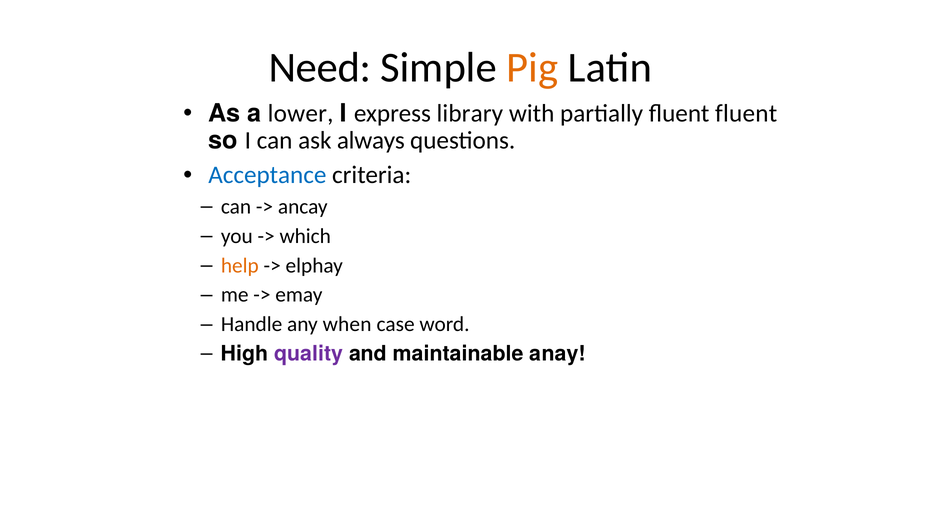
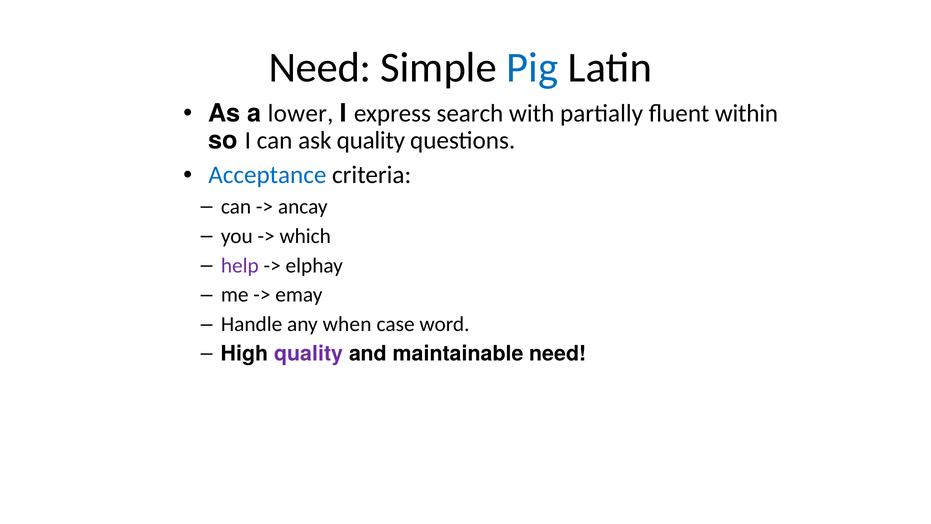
Pig colour: orange -> blue
library: library -> search
fluent fluent: fluent -> within
ask always: always -> quality
help colour: orange -> purple
maintainable anay: anay -> need
